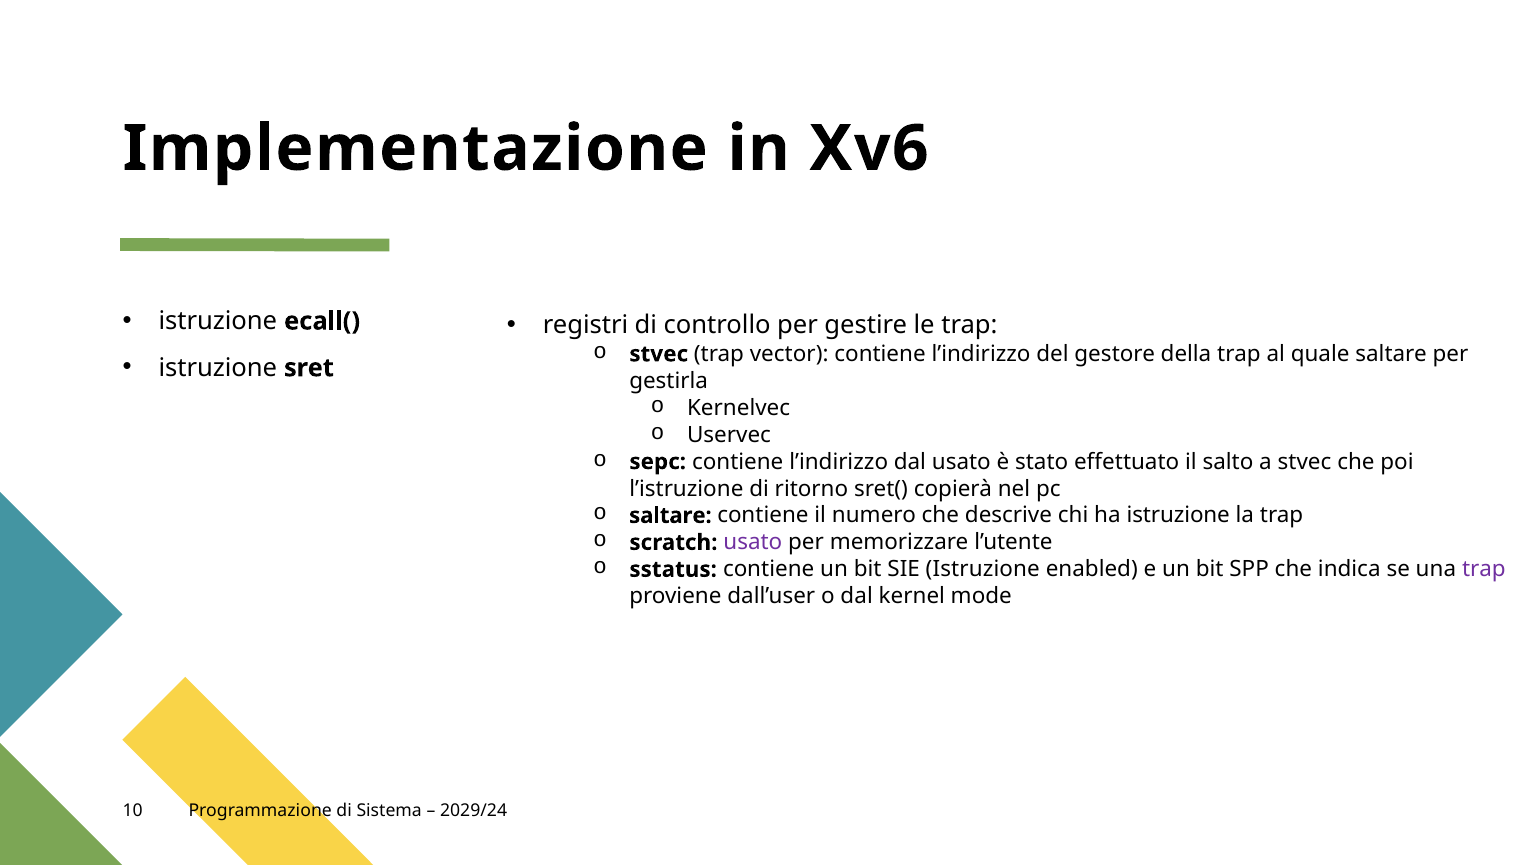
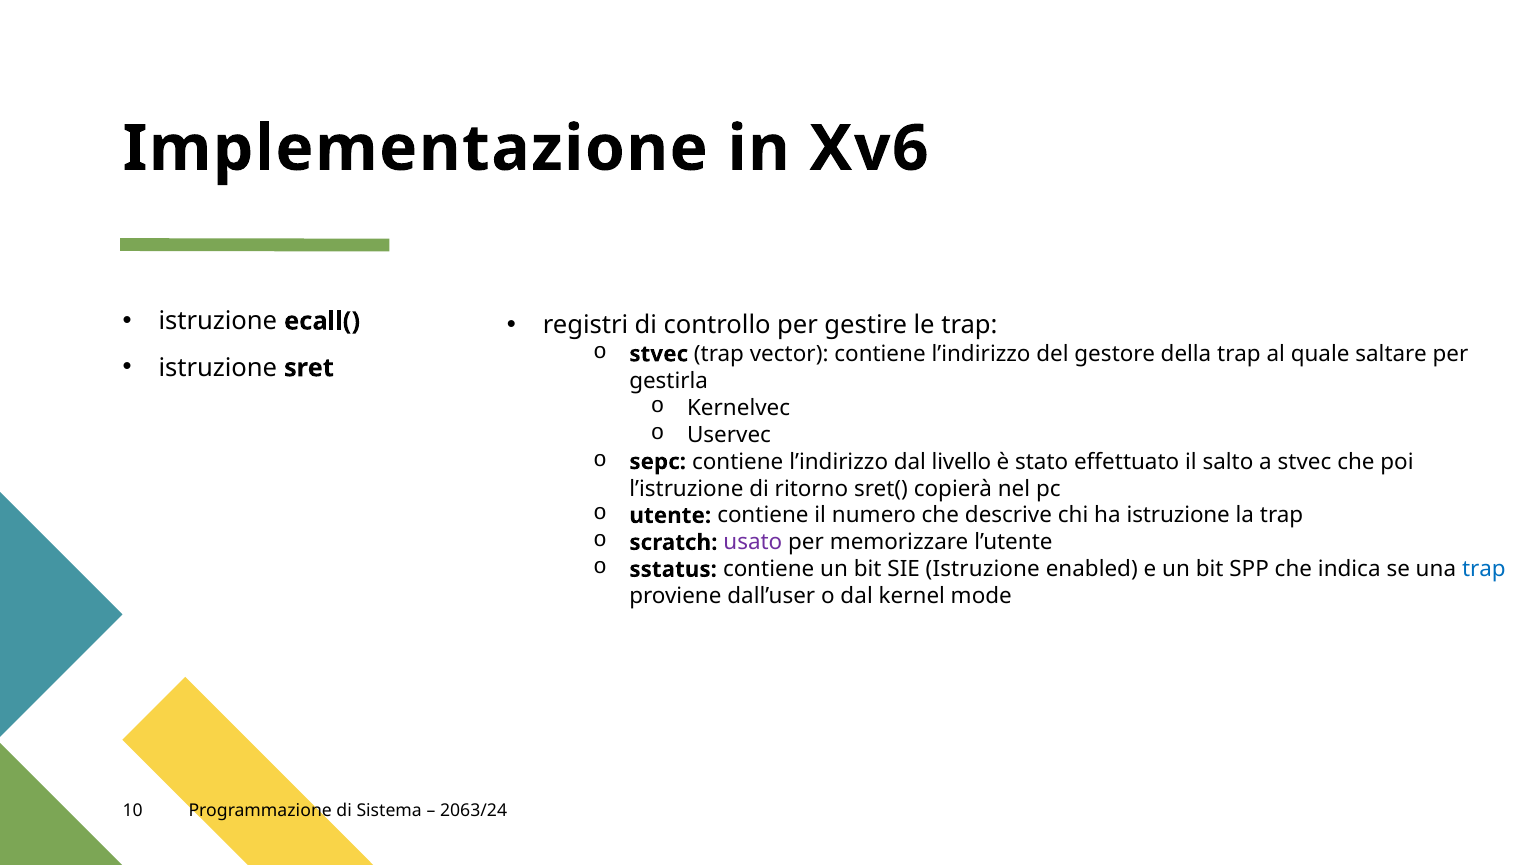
dal usato: usato -> livello
o saltare: saltare -> utente
trap at (1484, 569) colour: purple -> blue
2029/24: 2029/24 -> 2063/24
